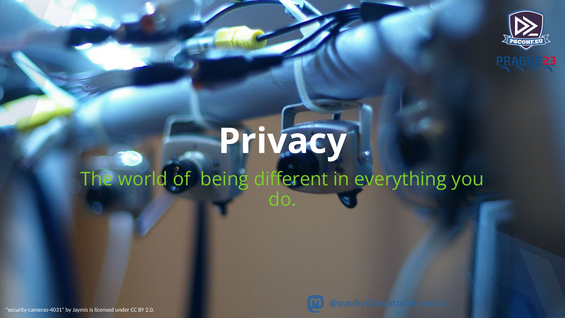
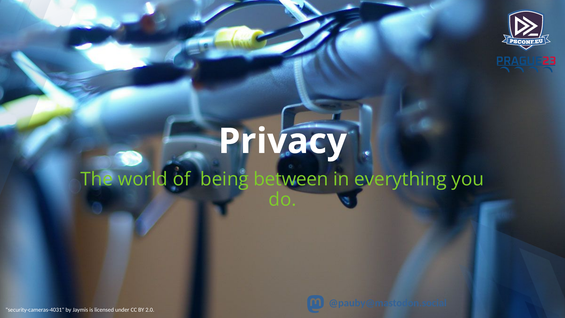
different: different -> between
